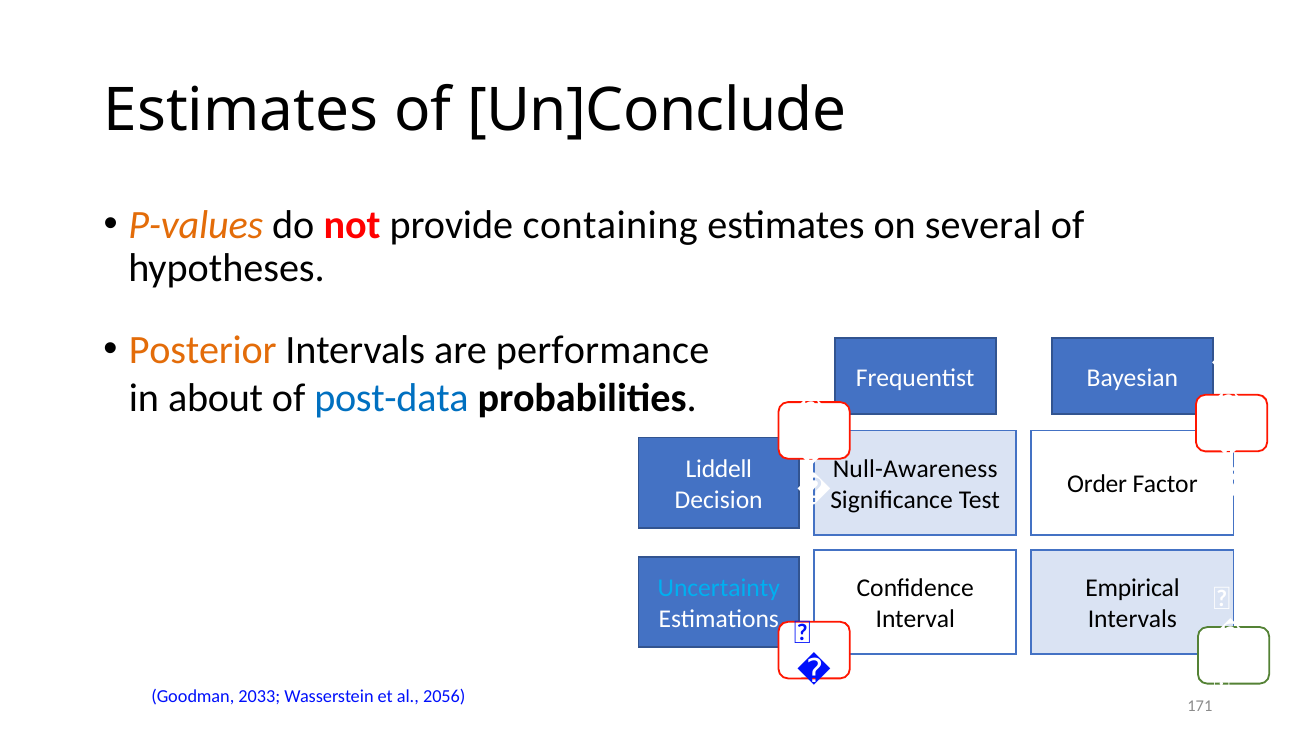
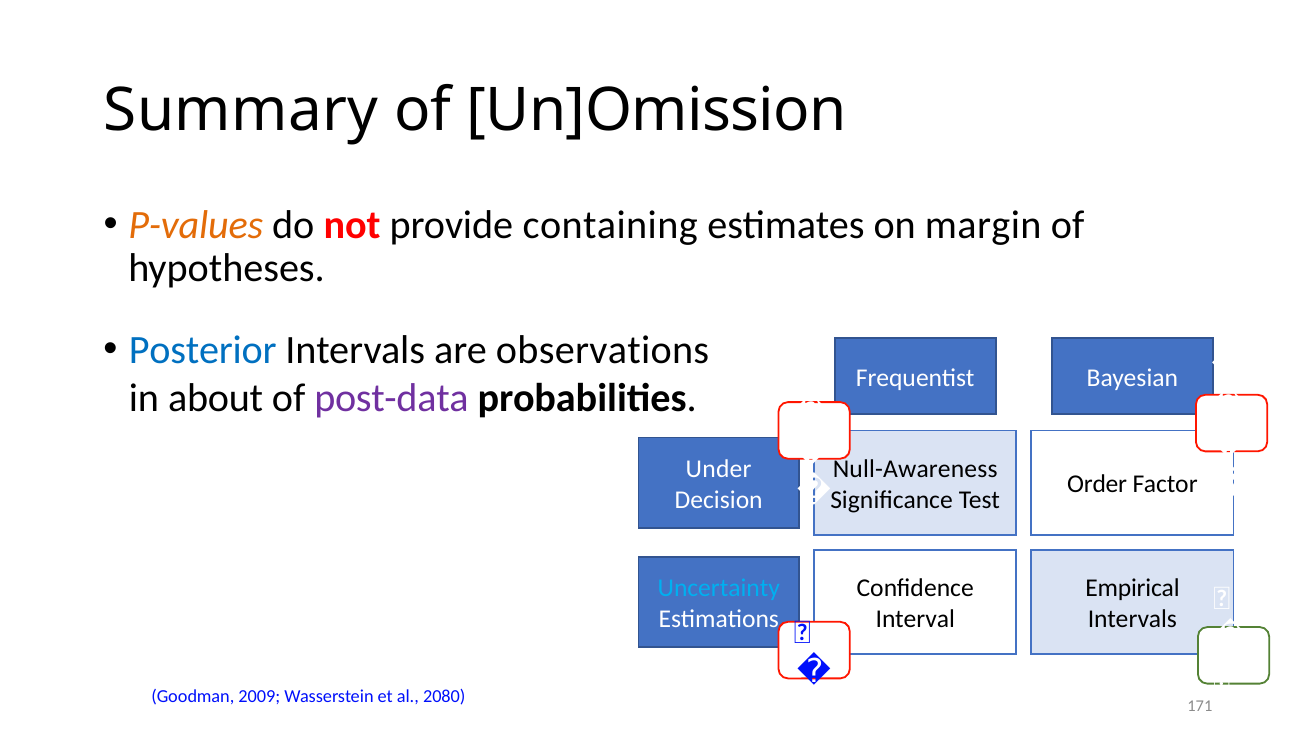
Estimates at (241, 111): Estimates -> Summary
Un]Conclude: Un]Conclude -> Un]Omission
several: several -> margin
Posterior colour: orange -> blue
performance: performance -> observations
post-data colour: blue -> purple
Liddell: Liddell -> Under
2033: 2033 -> 2009
2056: 2056 -> 2080
